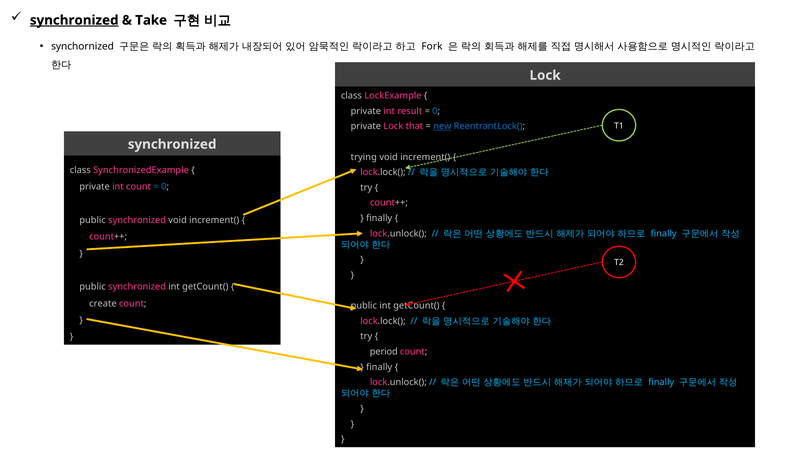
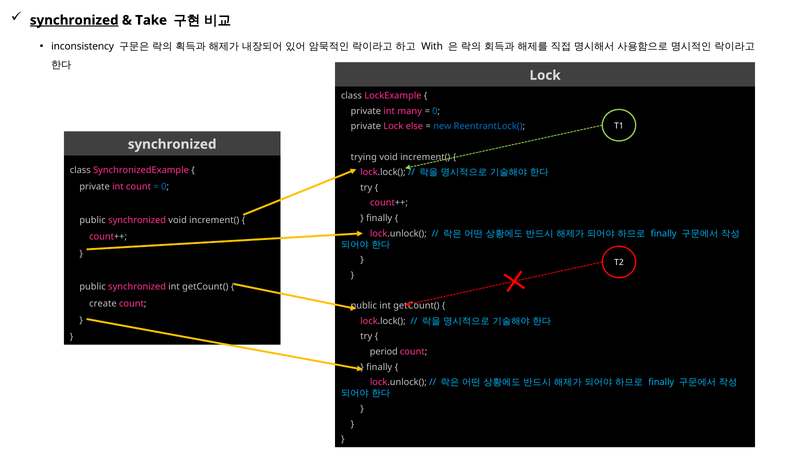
synchornized: synchornized -> inconsistency
Fork: Fork -> With
result: result -> many
that: that -> else
new underline: present -> none
